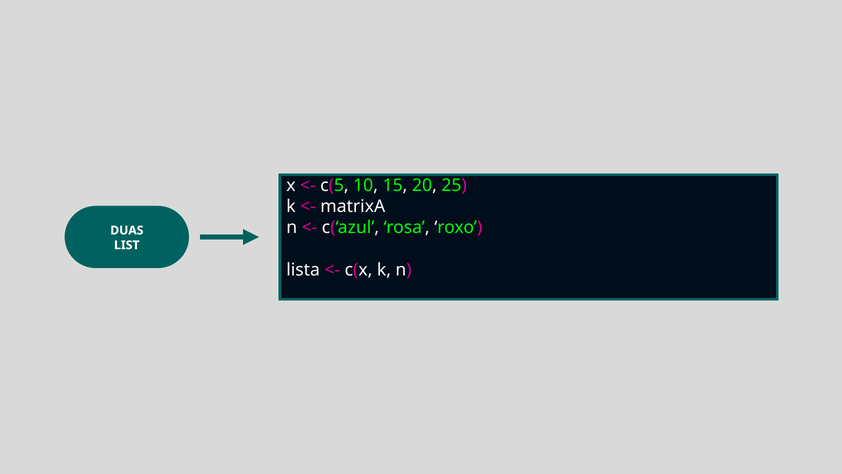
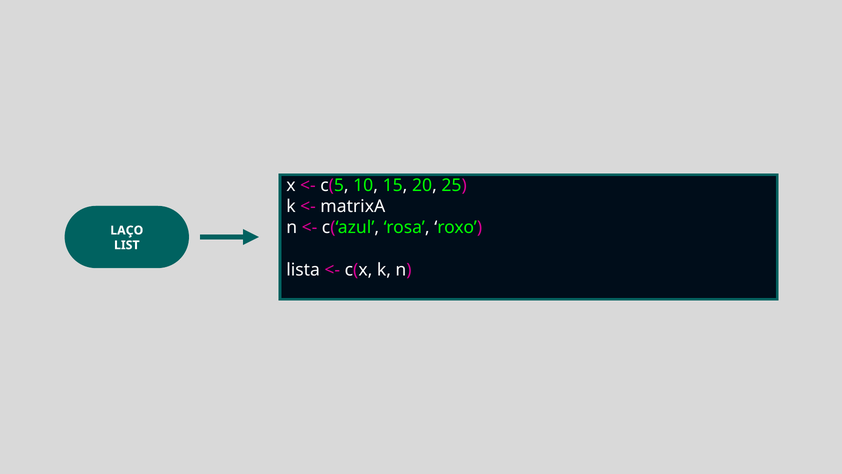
DUAS: DUAS -> LAÇO
